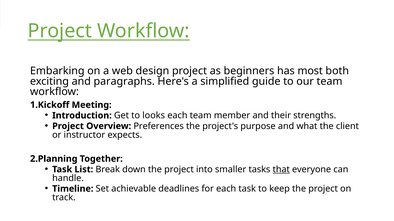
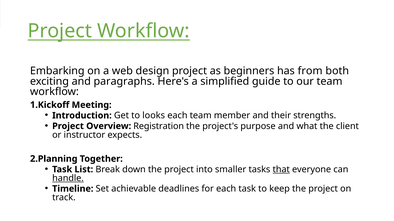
most: most -> from
Preferences: Preferences -> Registration
handle underline: none -> present
